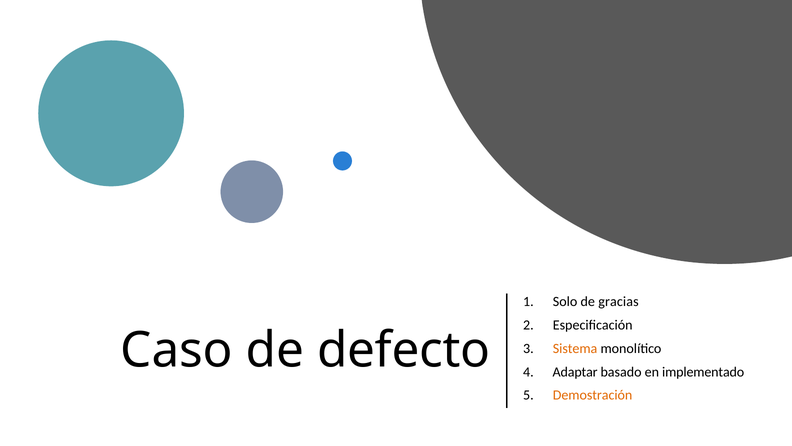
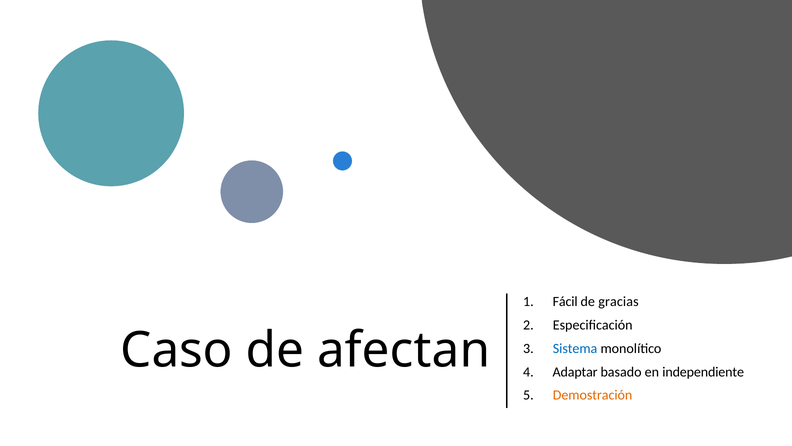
Solo: Solo -> Fácil
defecto: defecto -> afectan
Sistema colour: orange -> blue
implementado: implementado -> independiente
